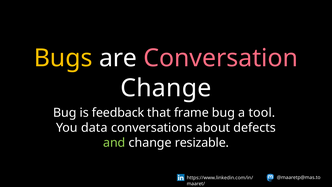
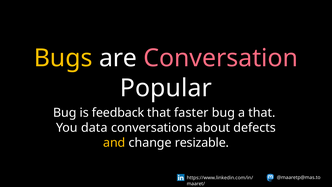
Change at (166, 88): Change -> Popular
frame: frame -> faster
a tool: tool -> that
and colour: light green -> yellow
